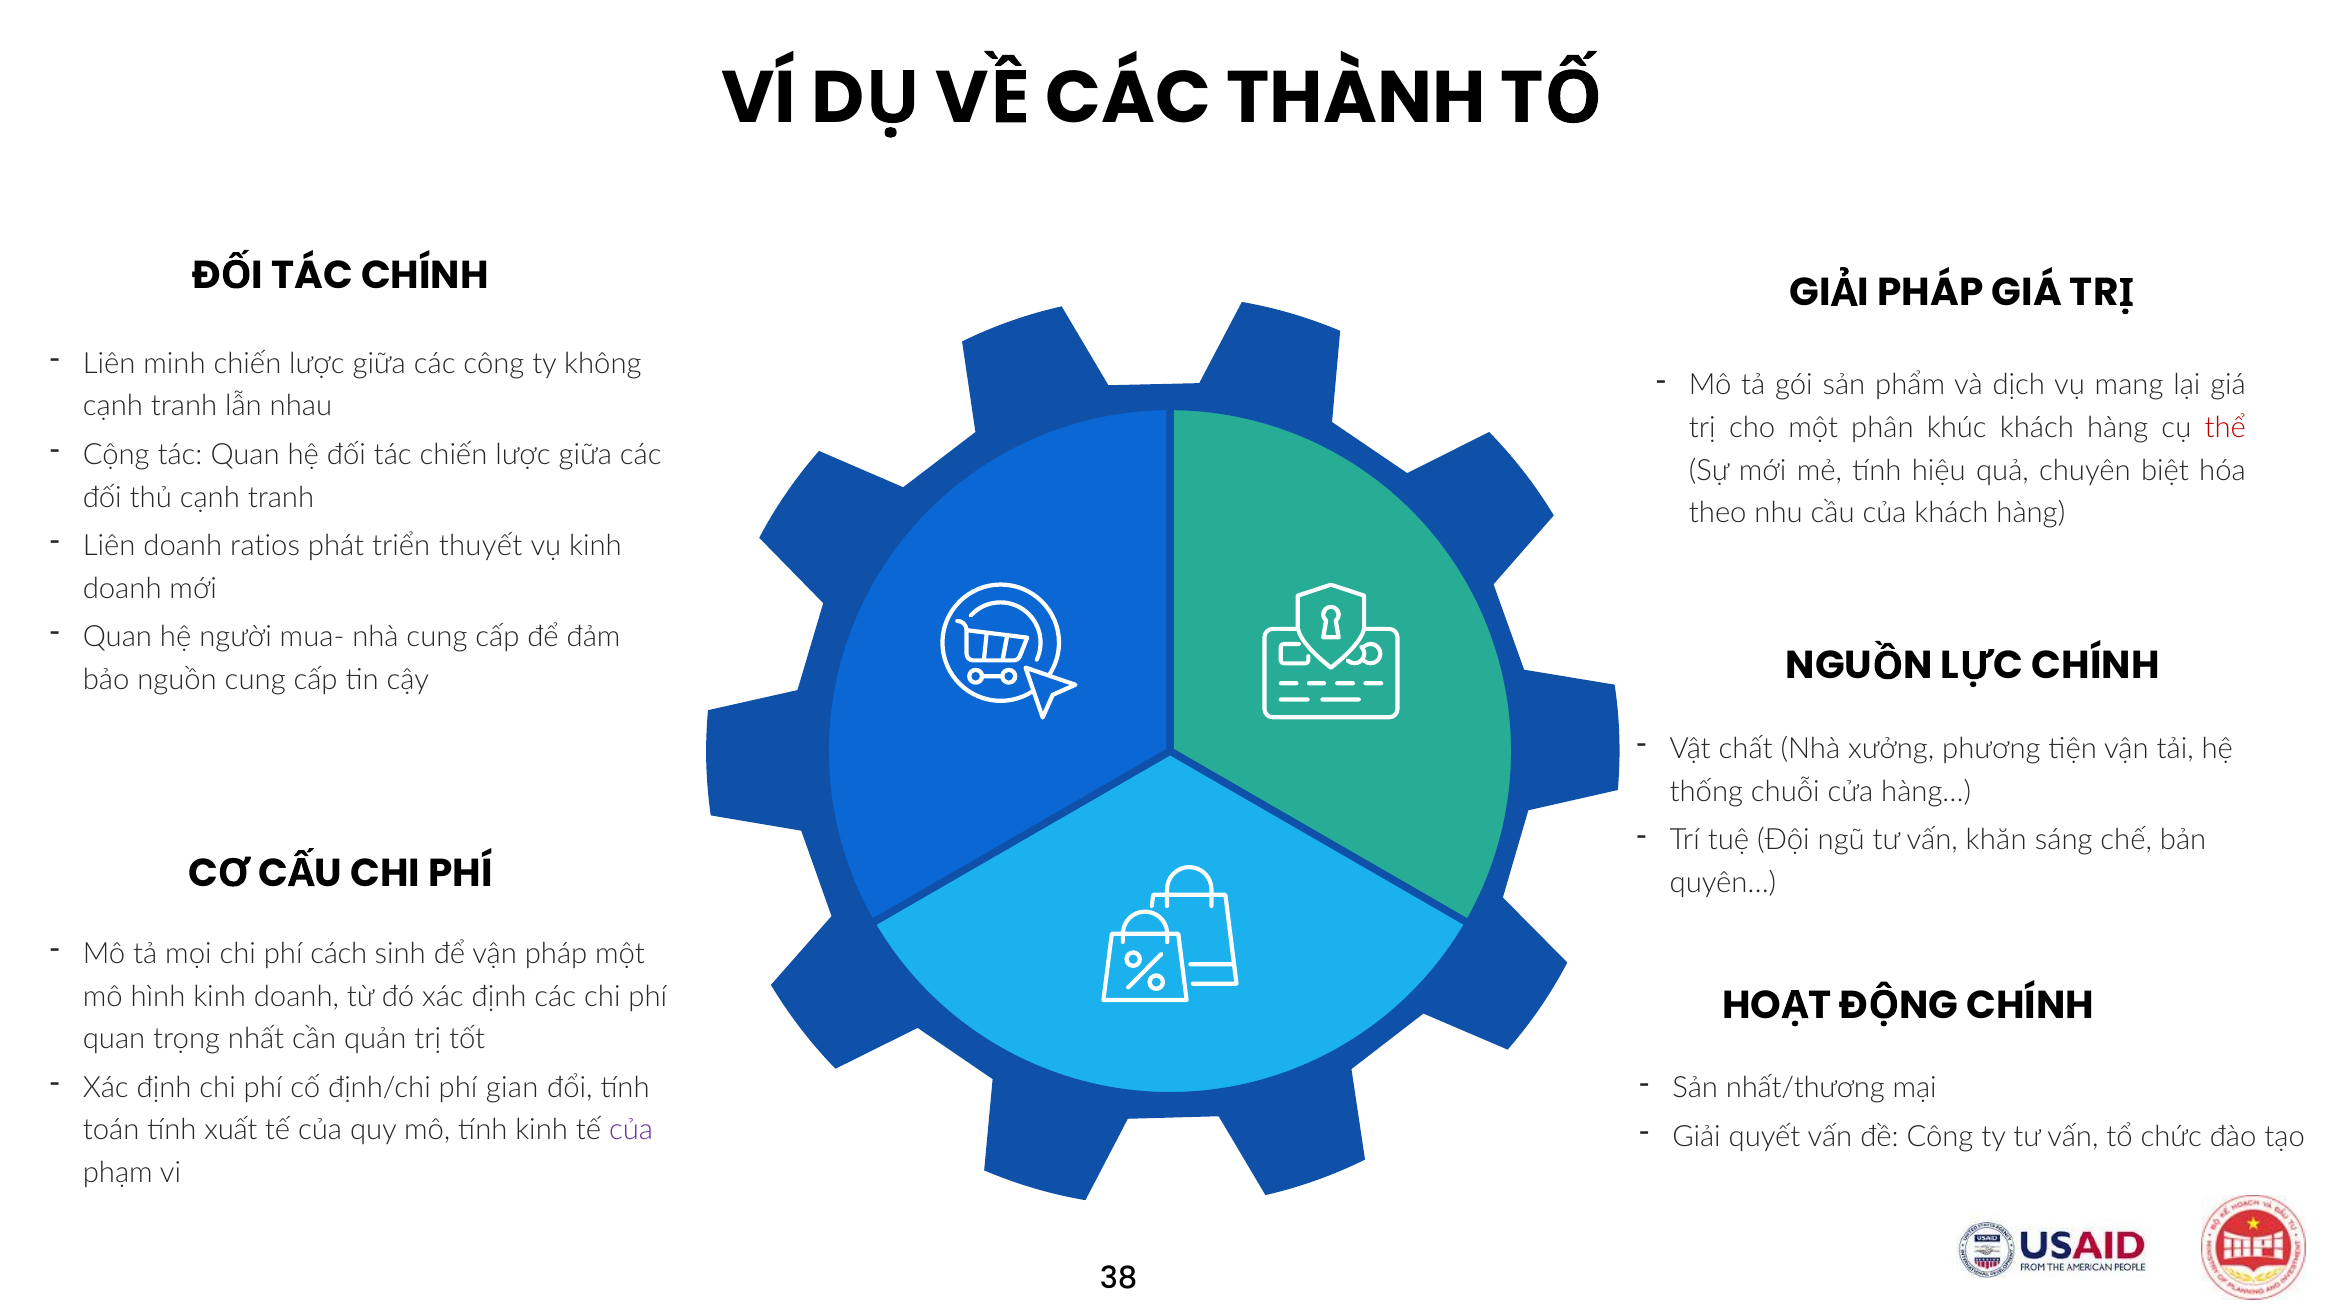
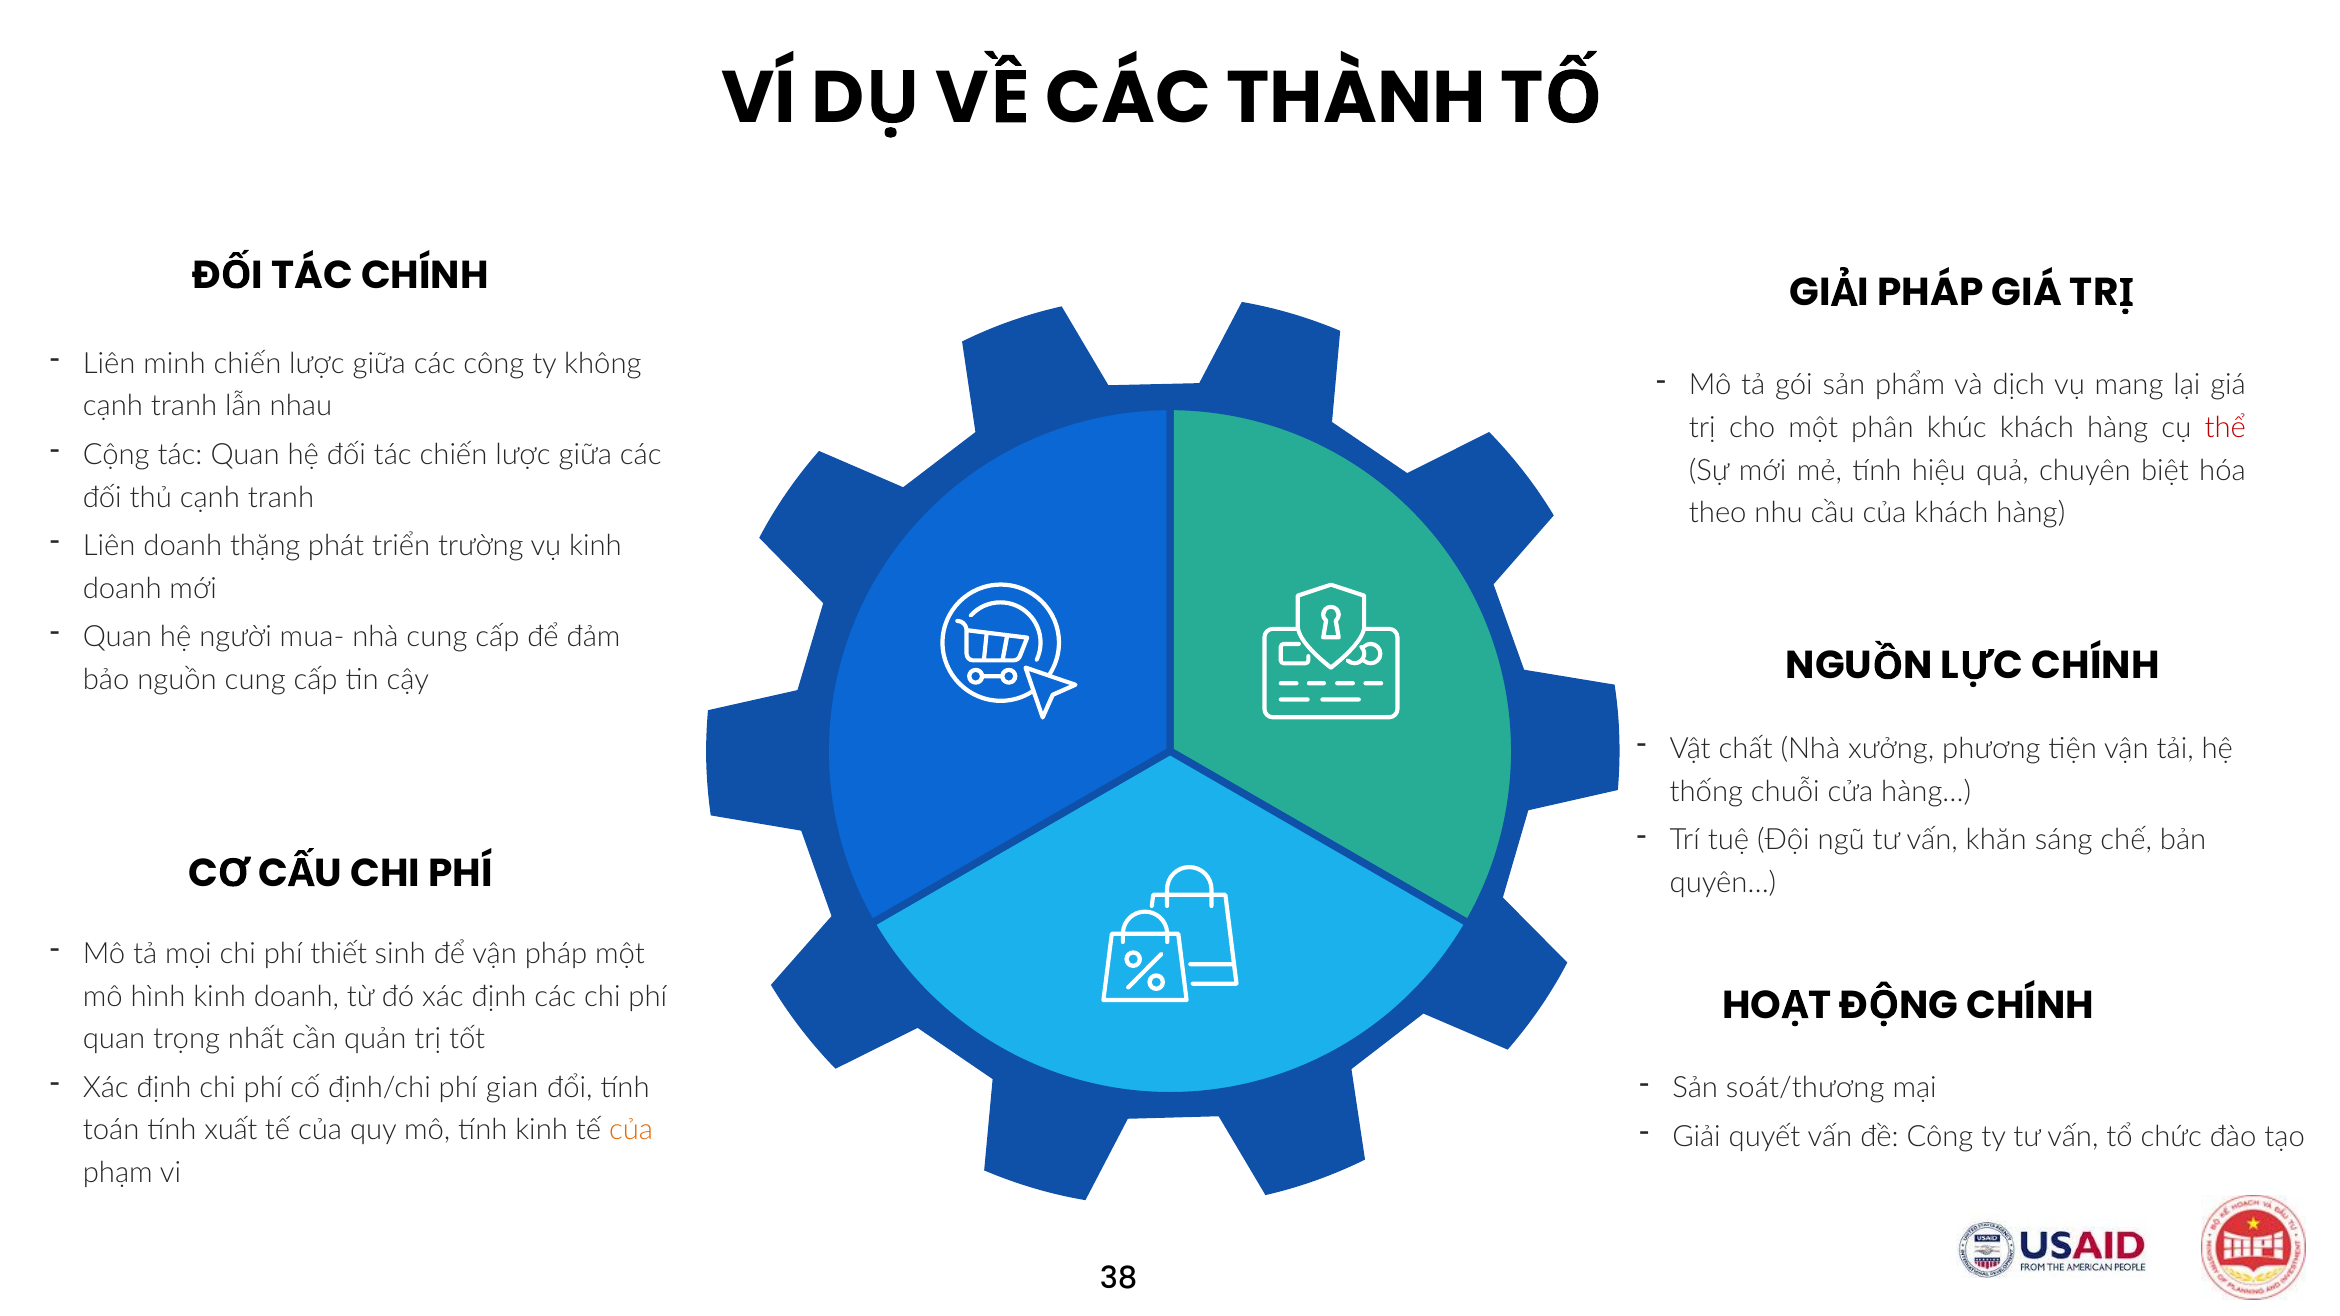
ratios: ratios -> thặng
thuyết: thuyết -> trường
cách: cách -> thiết
nhất/thương: nhất/thương -> soát/thương
của at (631, 1131) colour: purple -> orange
